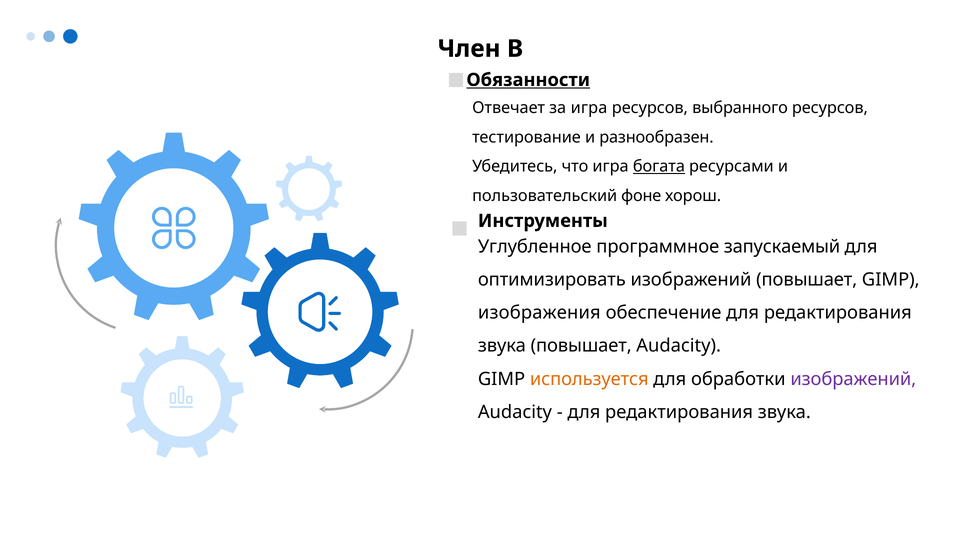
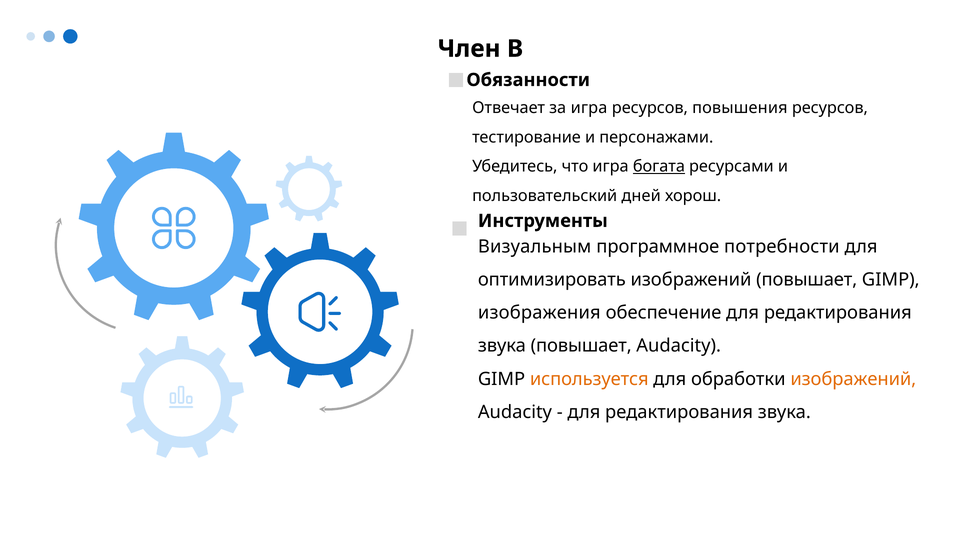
Обязанности underline: present -> none
выбранного: выбранного -> повышения
разнообразен: разнообразен -> персонажами
фоне: фоне -> дней
Углубленное: Углубленное -> Визуальным
запускаемый: запускаемый -> потребности
изображений at (853, 379) colour: purple -> orange
